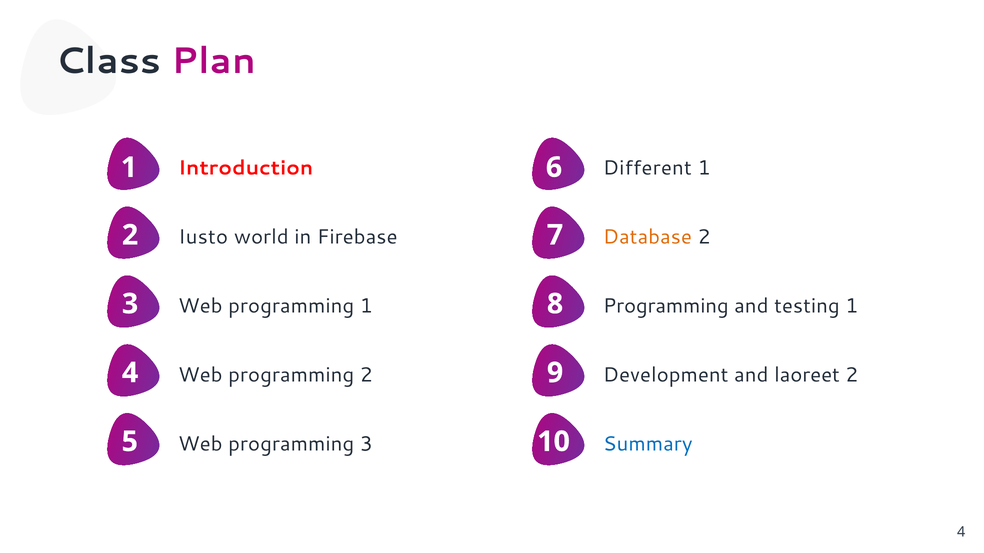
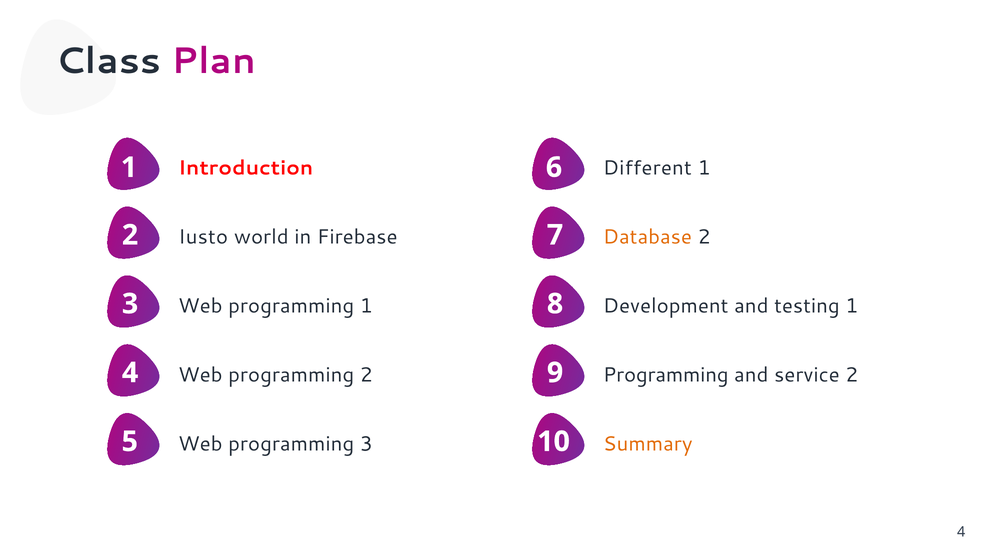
Programming at (666, 306): Programming -> Development
Development at (666, 375): Development -> Programming
laoreet: laoreet -> service
Summary colour: blue -> orange
